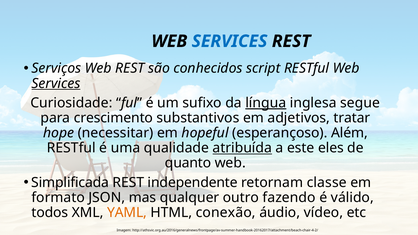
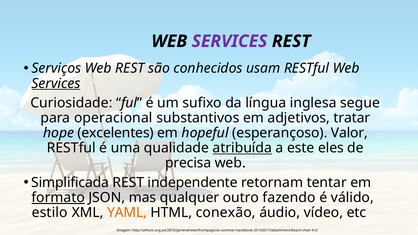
SERVICES at (230, 41) colour: blue -> purple
script: script -> usam
língua underline: present -> none
crescimento: crescimento -> operacional
necessitar: necessitar -> excelentes
Além: Além -> Valor
quanto: quanto -> precisa
classe: classe -> tentar
formato underline: none -> present
todos: todos -> estilo
